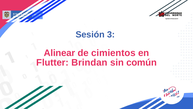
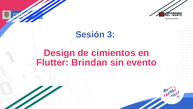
Alinear: Alinear -> Design
común: común -> evento
